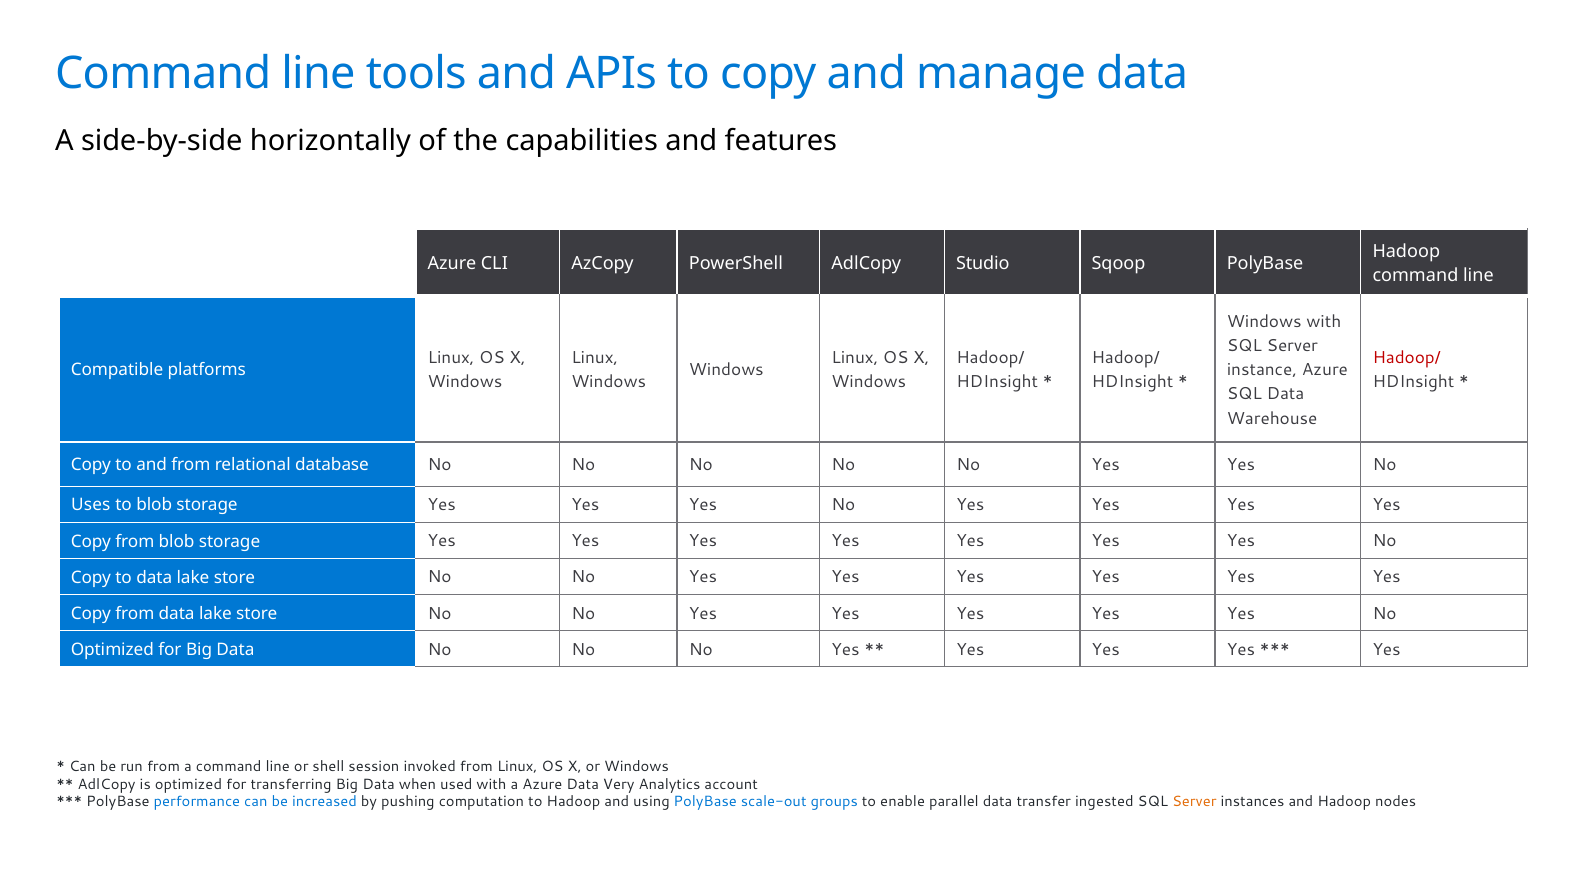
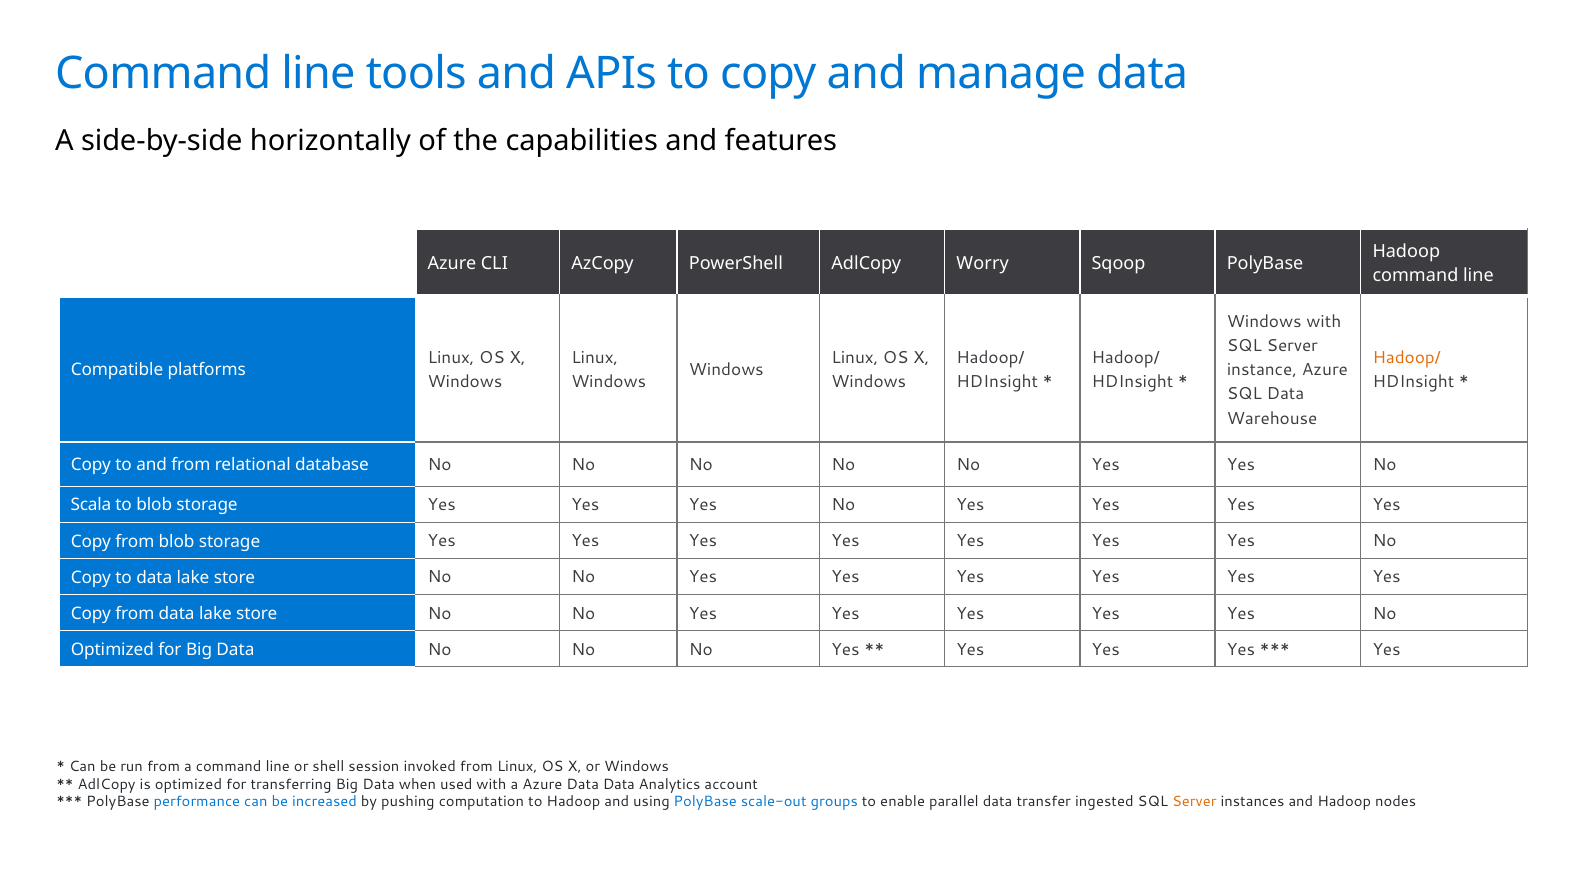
Studio: Studio -> Worry
Hadoop/ at (1407, 358) colour: red -> orange
Uses: Uses -> Scala
Data Very: Very -> Data
